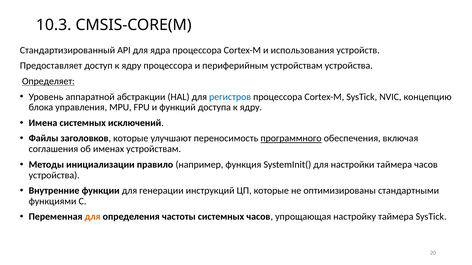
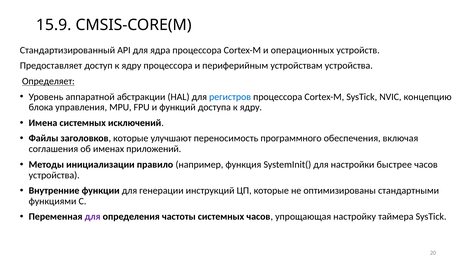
10.3: 10.3 -> 15.9
использования: использования -> операционных
программного underline: present -> none
именах устройствам: устройствам -> приложений
настройки таймера: таймера -> быстрее
для at (93, 217) colour: orange -> purple
